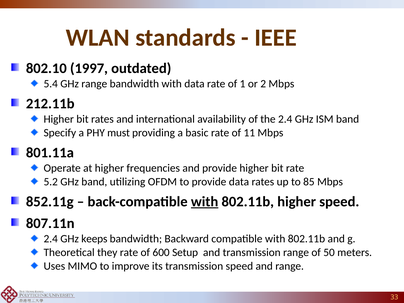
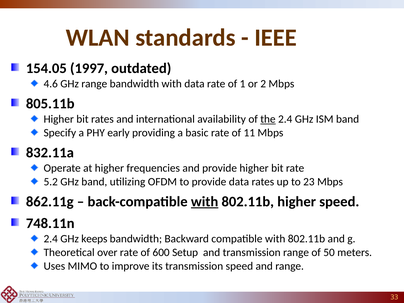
802.10: 802.10 -> 154.05
5.4: 5.4 -> 4.6
212.11b: 212.11b -> 805.11b
the underline: none -> present
must: must -> early
801.11a: 801.11a -> 832.11a
85: 85 -> 23
852.11g: 852.11g -> 862.11g
807.11n: 807.11n -> 748.11n
they: they -> over
